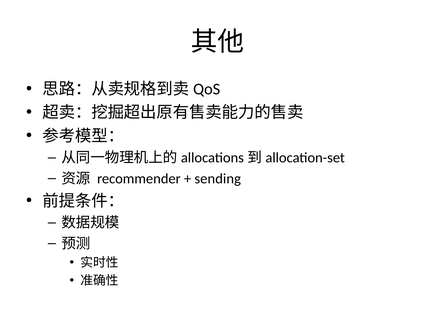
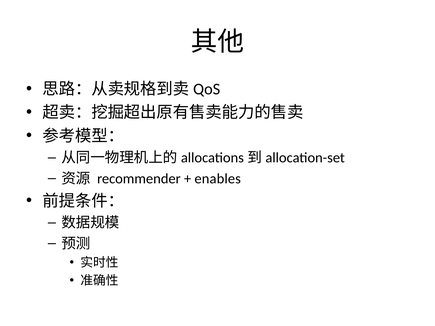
sending: sending -> enables
